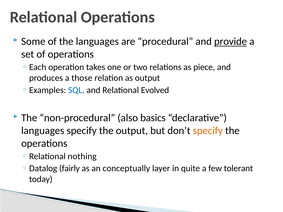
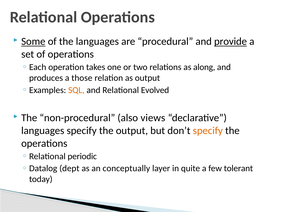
Some underline: none -> present
piece: piece -> along
SQL colour: blue -> orange
basics: basics -> views
nothing: nothing -> periodic
fairly: fairly -> dept
